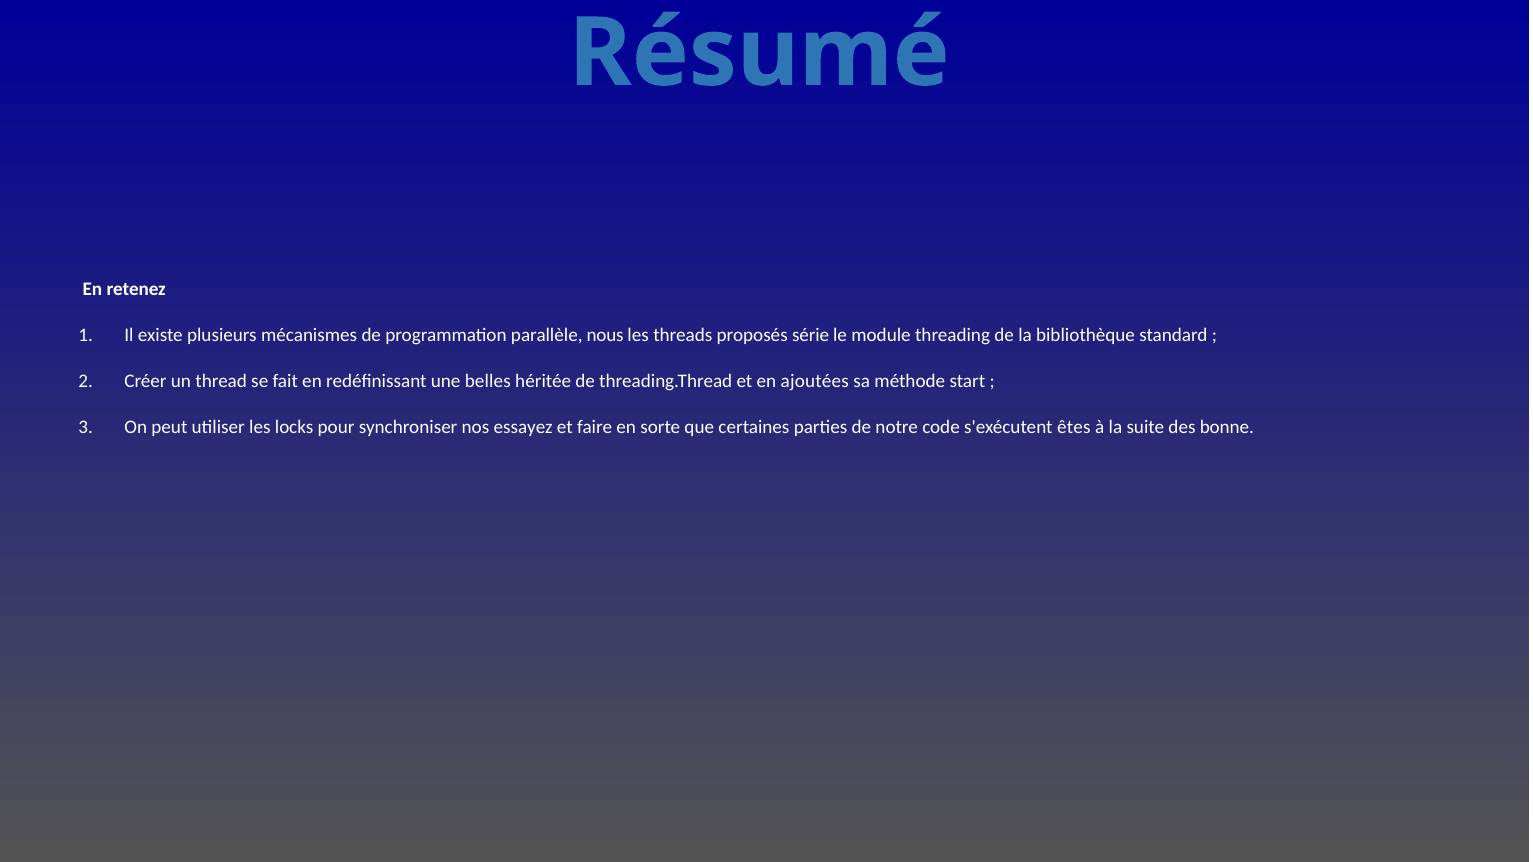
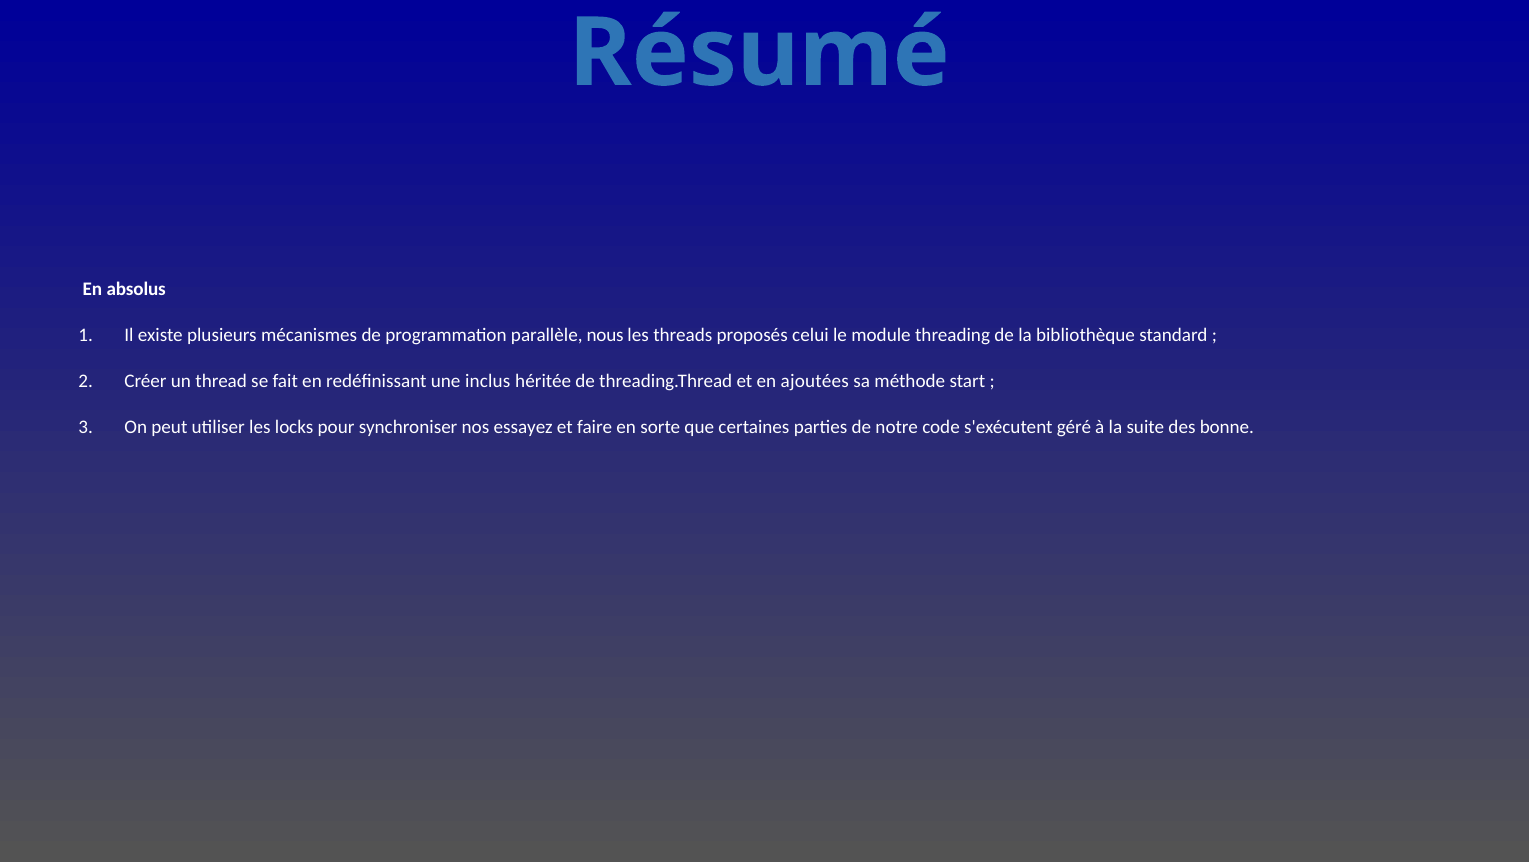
retenez: retenez -> absolus
série: série -> celui
belles: belles -> inclus
êtes: êtes -> géré
